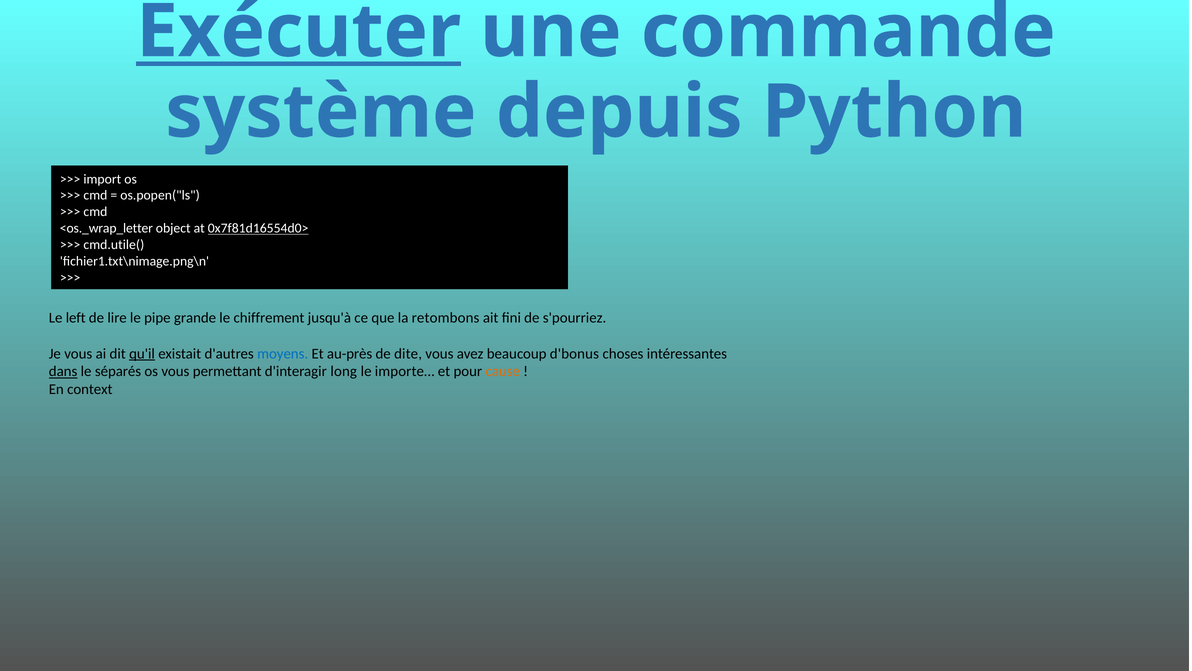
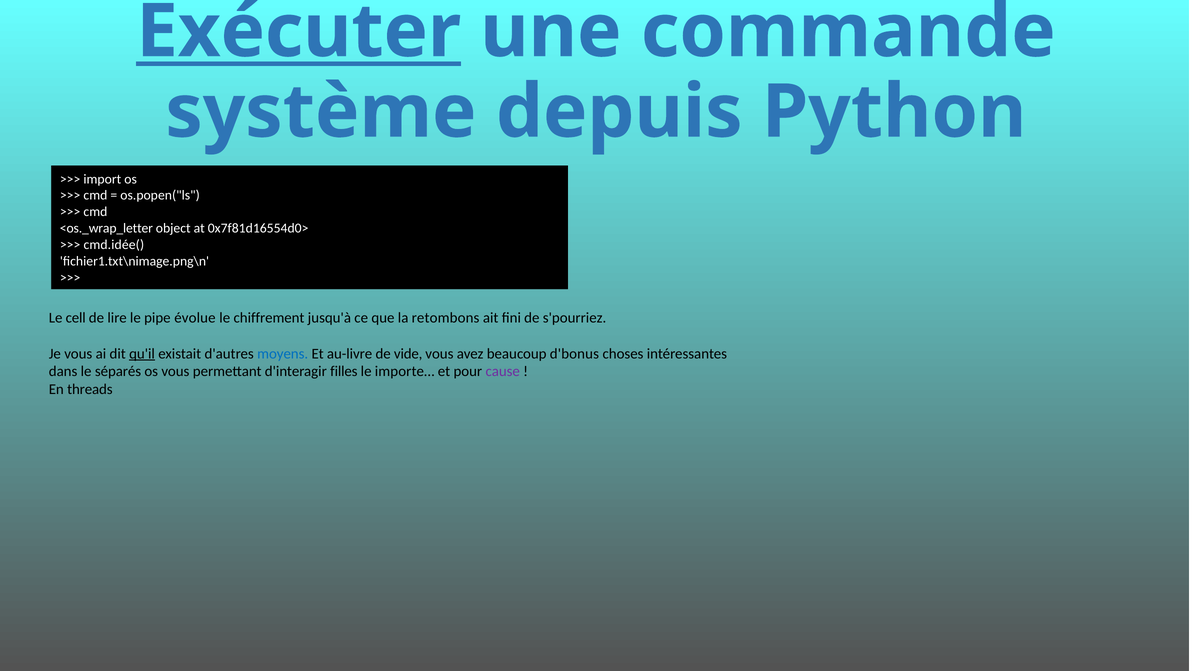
0x7f81d16554d0> underline: present -> none
cmd.utile(: cmd.utile( -> cmd.idée(
left: left -> cell
grande: grande -> évolue
au-près: au-près -> au-livre
dite: dite -> vide
dans underline: present -> none
long: long -> filles
cause colour: orange -> purple
context: context -> threads
